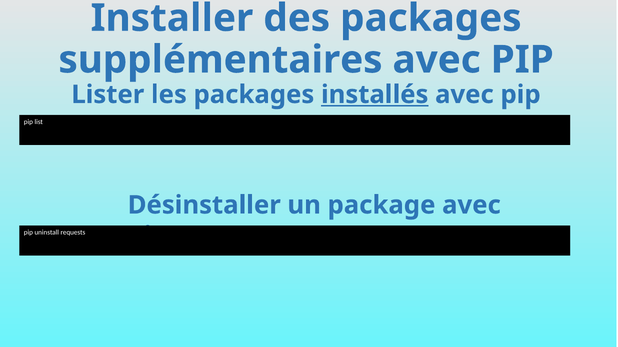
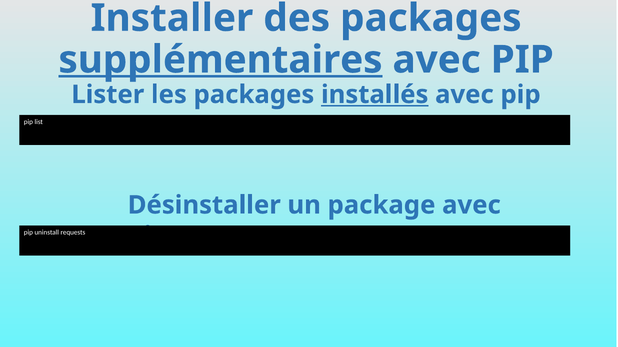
supplémentaires underline: none -> present
